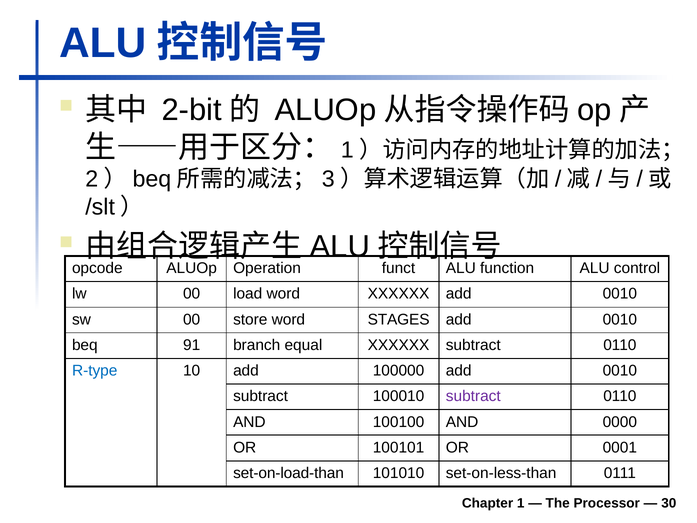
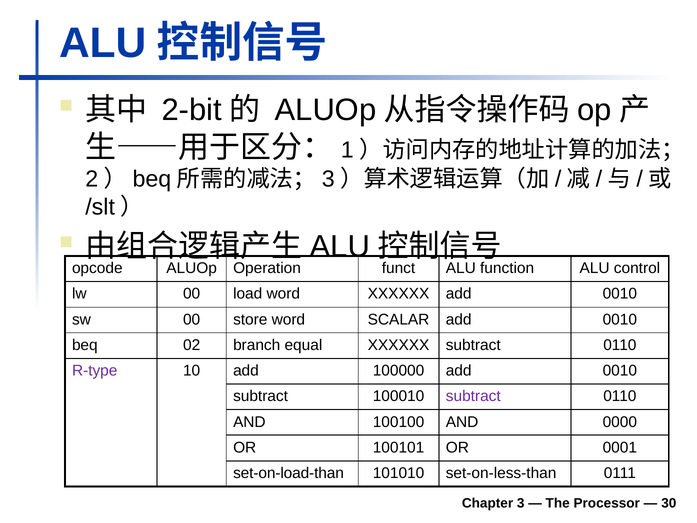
STAGES: STAGES -> SCALAR
91: 91 -> 02
R-type colour: blue -> purple
1: 1 -> 3
